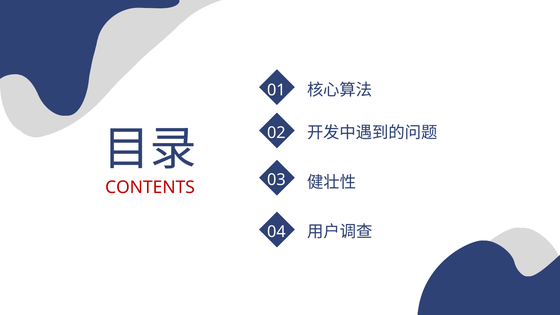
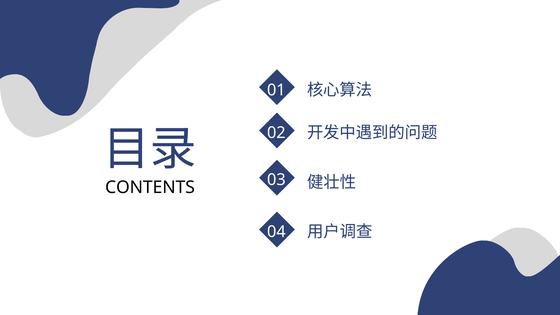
CONTENTS colour: red -> black
